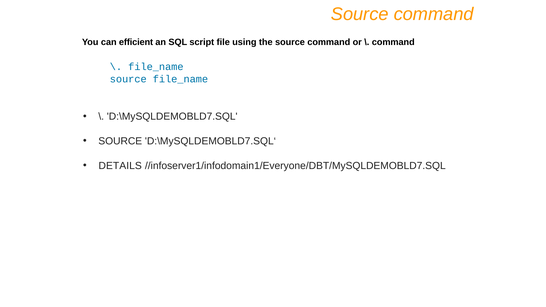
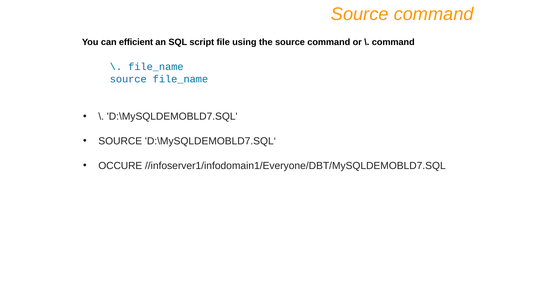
DETAILS: DETAILS -> OCCURE
